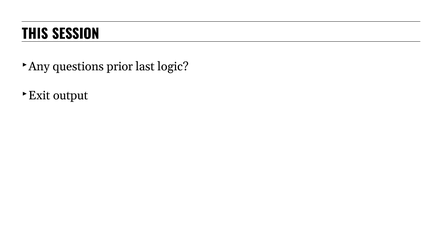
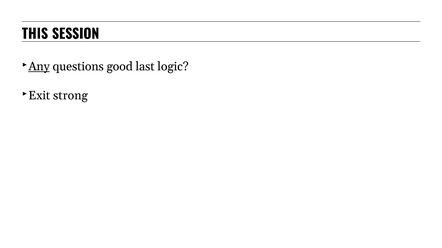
Any underline: none -> present
prior: prior -> good
output: output -> strong
